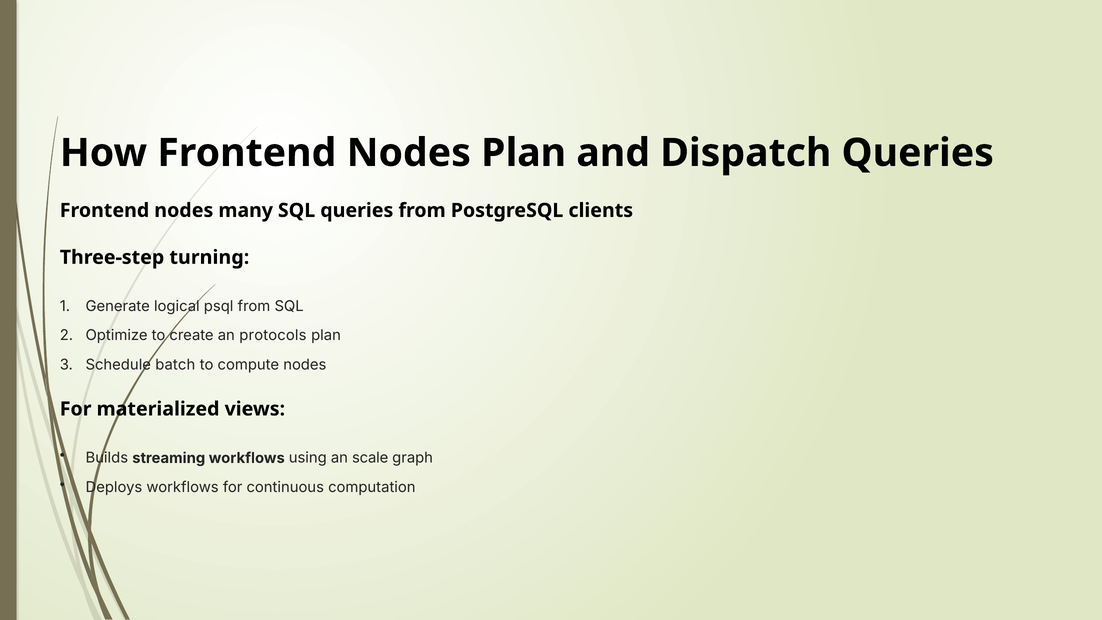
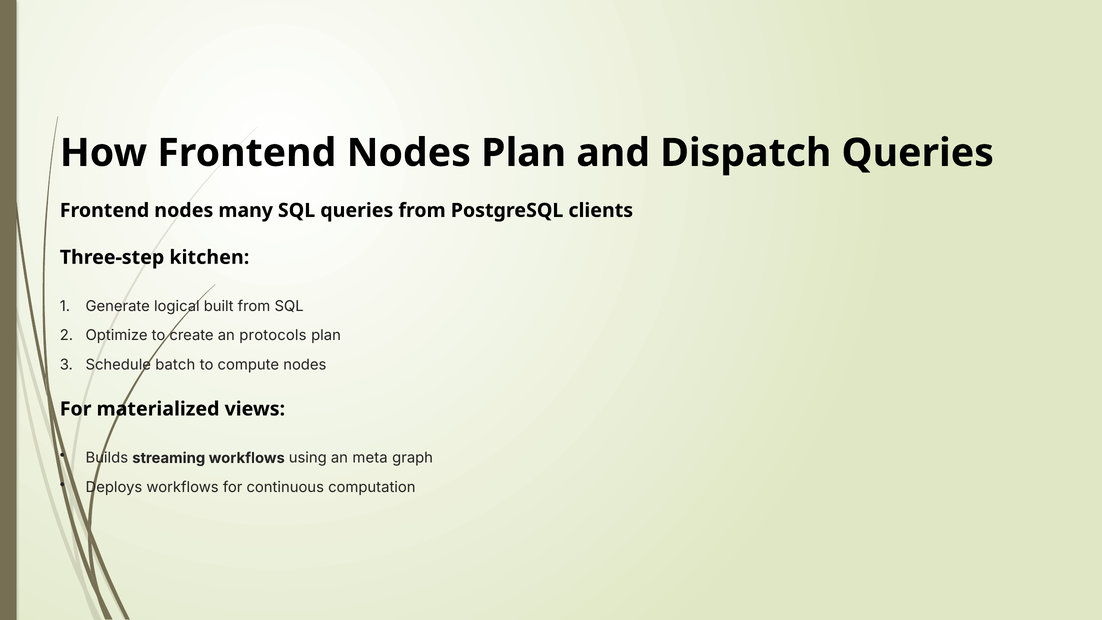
turning: turning -> kitchen
psql: psql -> built
scale: scale -> meta
